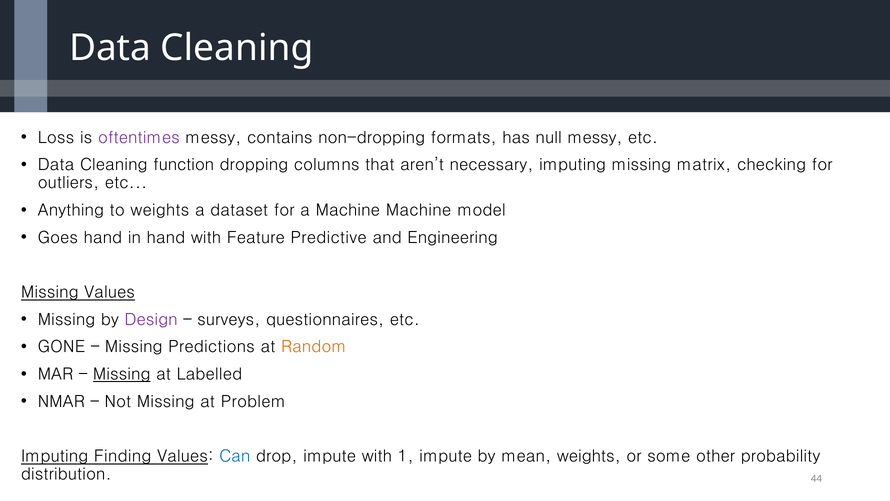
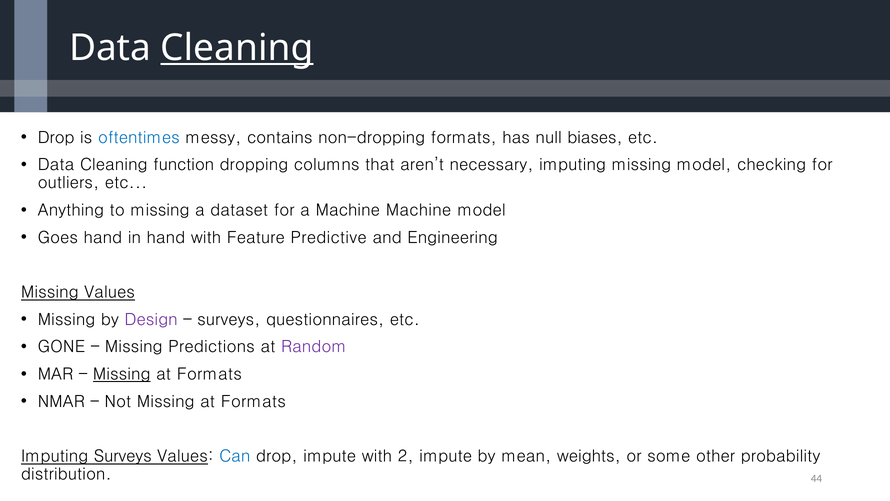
Cleaning at (237, 48) underline: none -> present
Loss at (56, 137): Loss -> Drop
oftentimes colour: purple -> blue
null messy: messy -> biases
missing matrix: matrix -> model
to weights: weights -> missing
Random colour: orange -> purple
Labelled at (209, 374): Labelled -> Formats
Not Missing at Problem: Problem -> Formats
Imputing Finding: Finding -> Surveys
1: 1 -> 2
